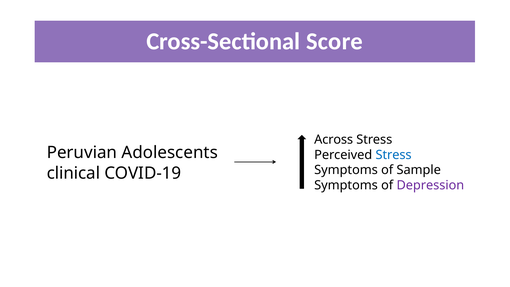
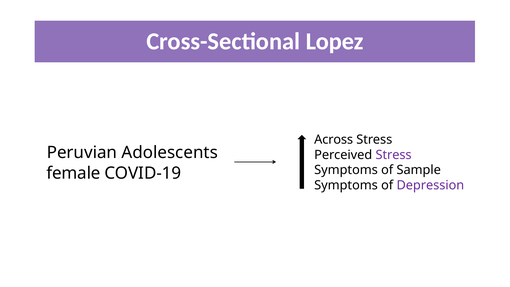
Score: Score -> Lopez
Stress at (394, 155) colour: blue -> purple
clinical: clinical -> female
